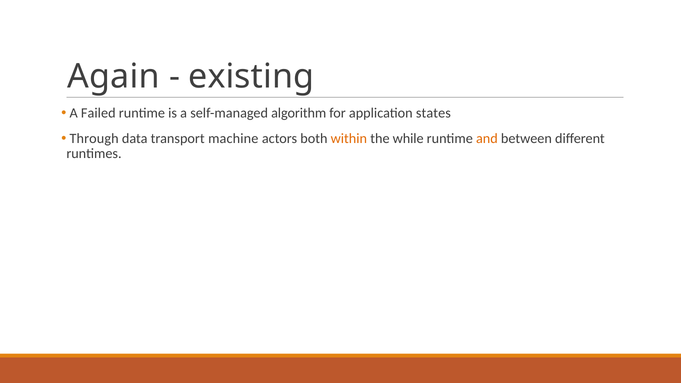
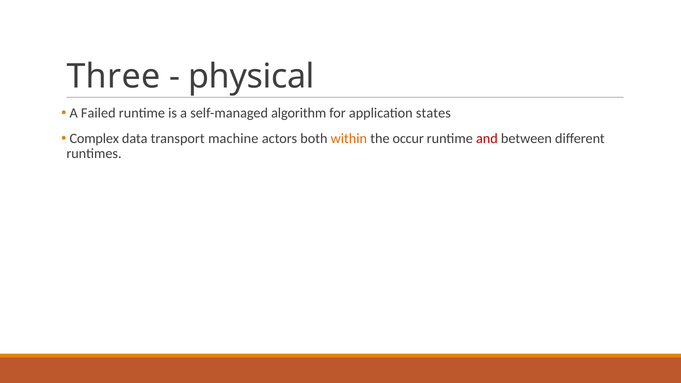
Again: Again -> Three
existing: existing -> physical
Through: Through -> Complex
while: while -> occur
and colour: orange -> red
